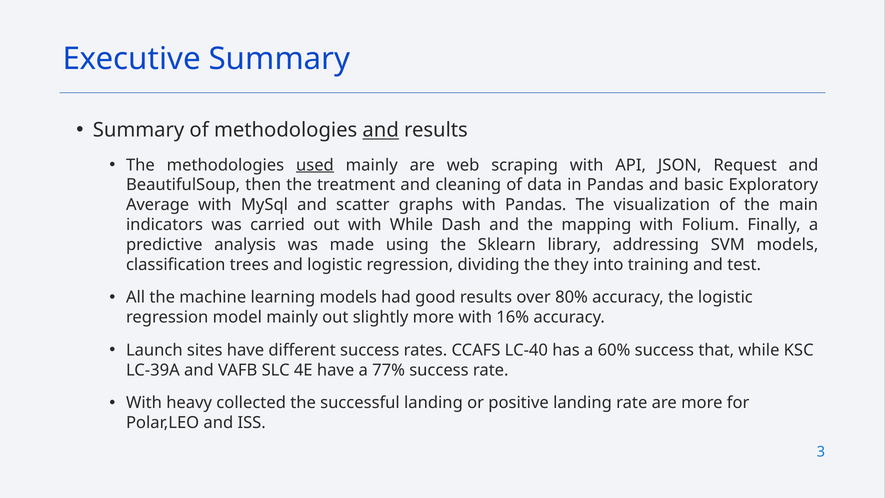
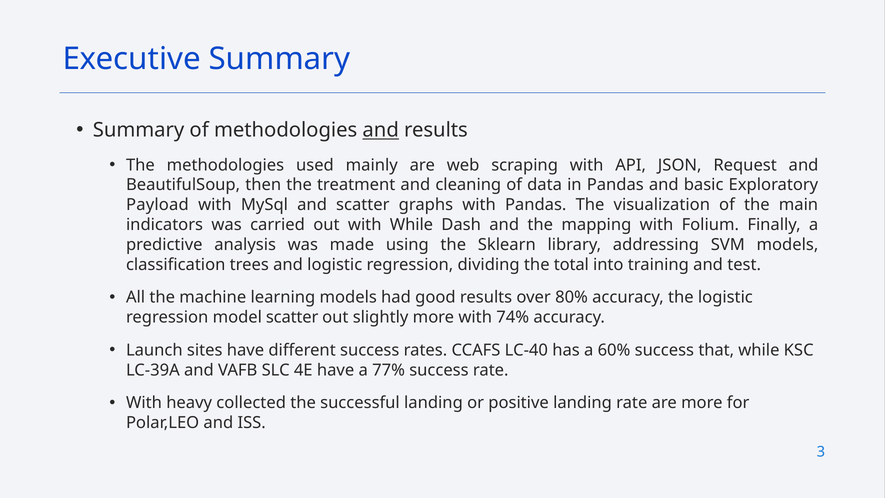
used underline: present -> none
Average: Average -> Payload
they: they -> total
model mainly: mainly -> scatter
16%: 16% -> 74%
